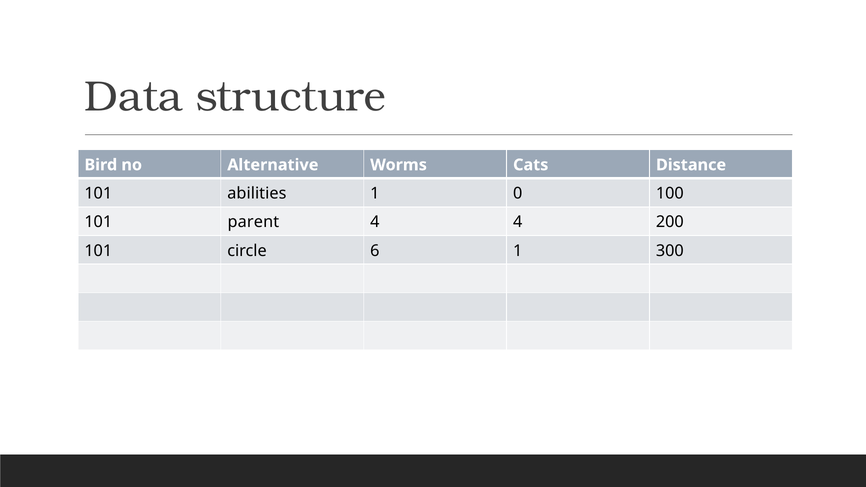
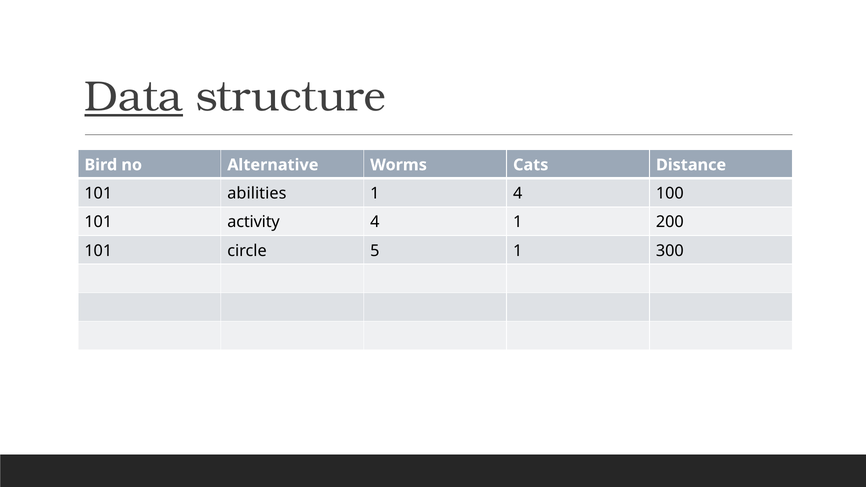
Data underline: none -> present
1 0: 0 -> 4
parent: parent -> activity
4 4: 4 -> 1
6: 6 -> 5
